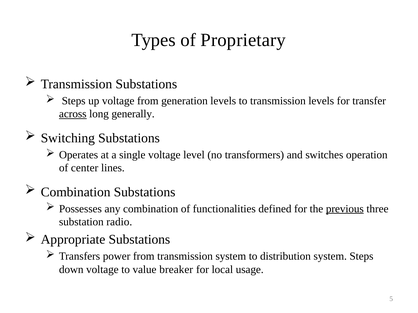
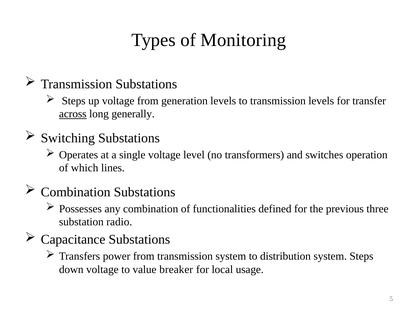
Proprietary: Proprietary -> Monitoring
center: center -> which
previous underline: present -> none
Appropriate: Appropriate -> Capacitance
